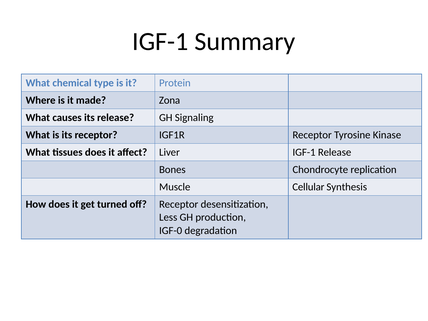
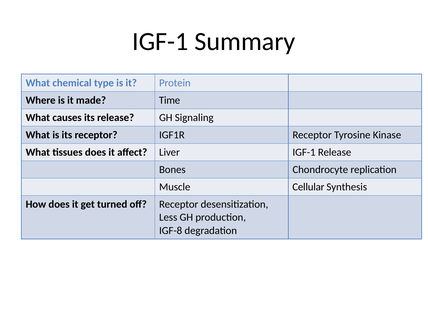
Zona: Zona -> Time
IGF-0: IGF-0 -> IGF-8
